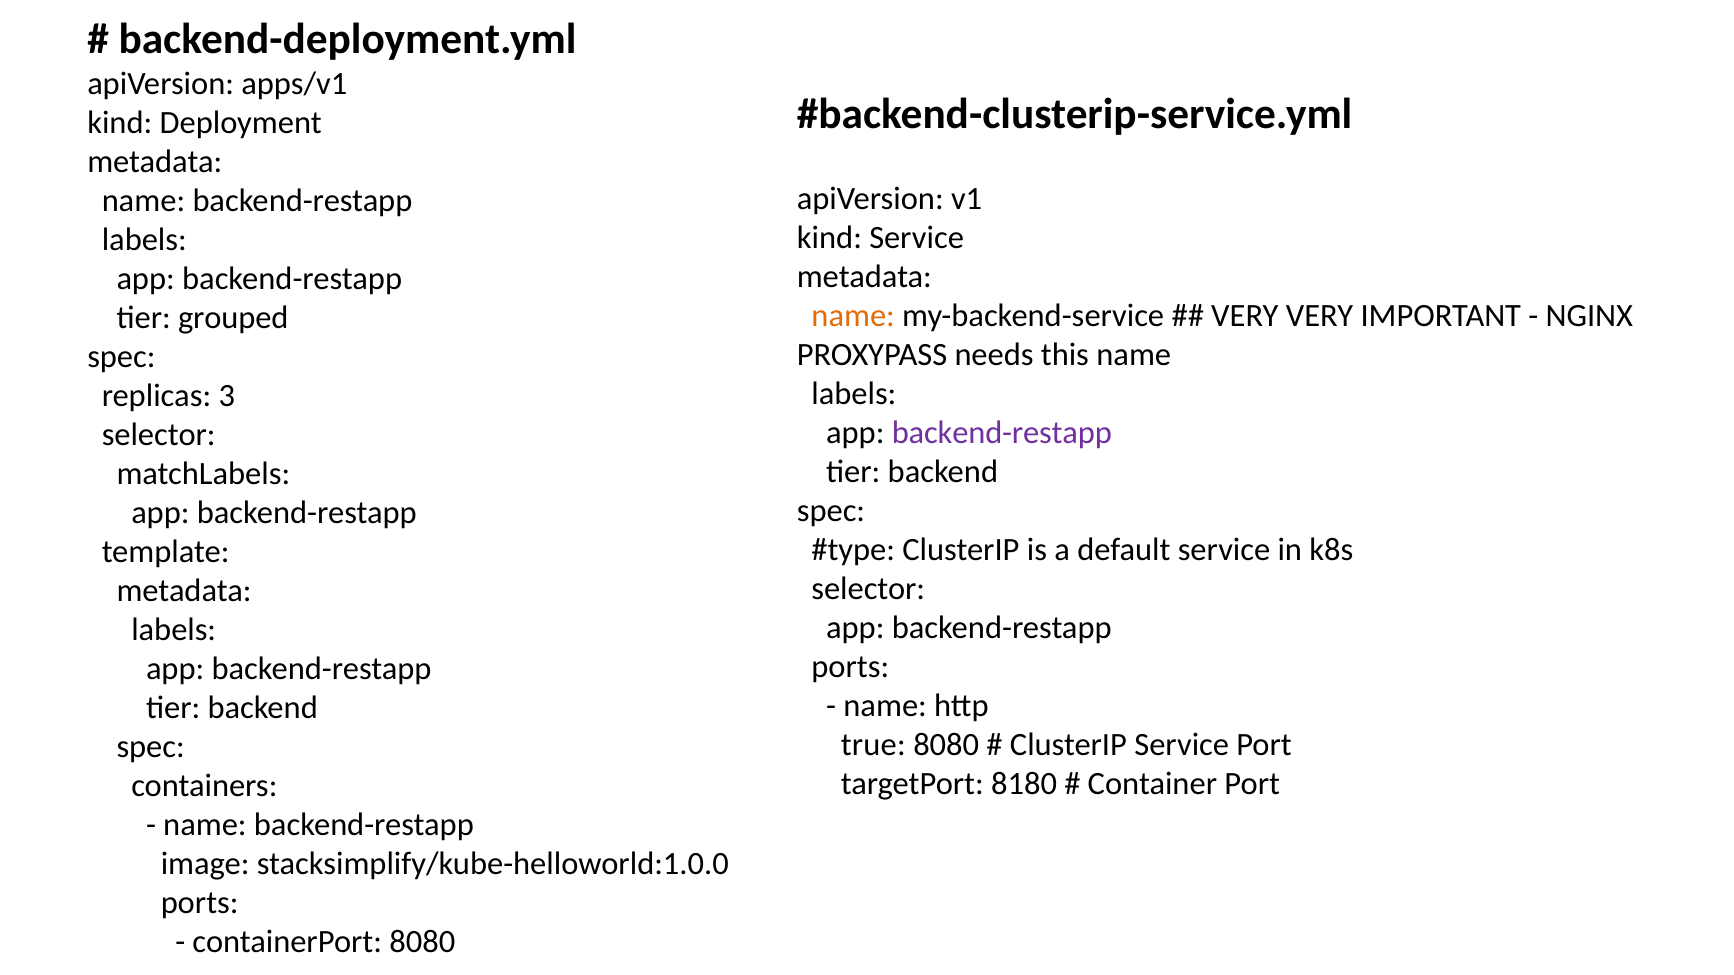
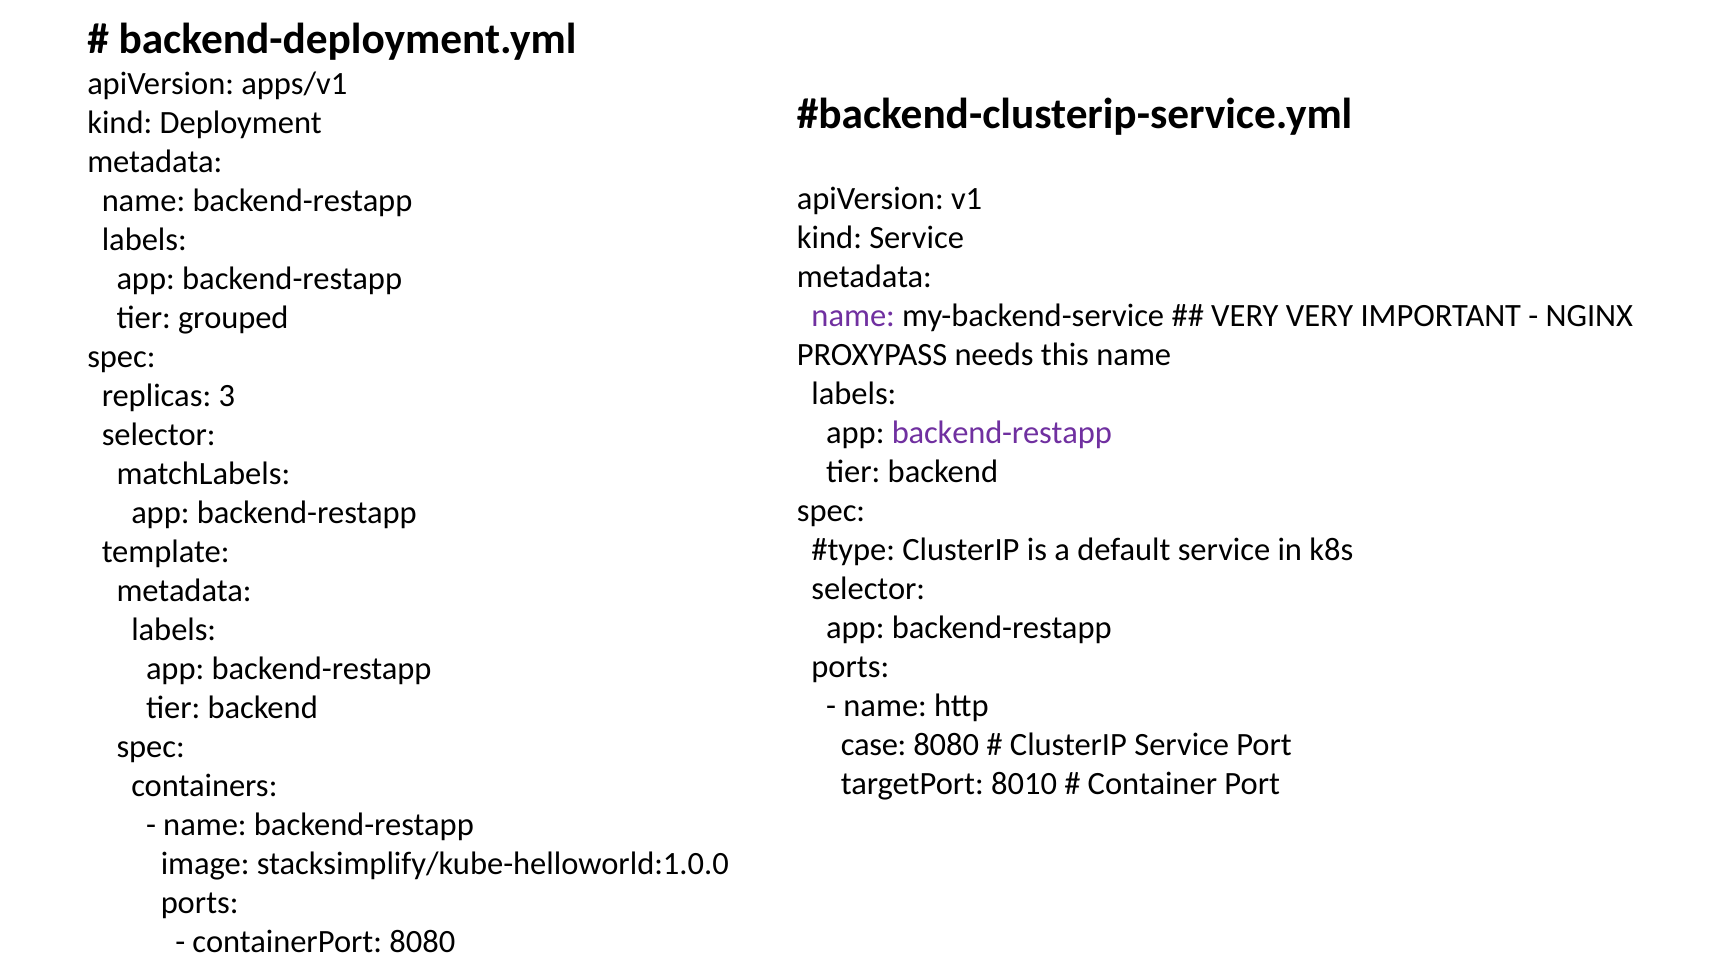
name at (853, 315) colour: orange -> purple
true: true -> case
8180: 8180 -> 8010
